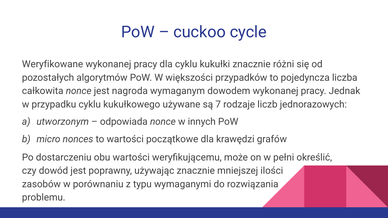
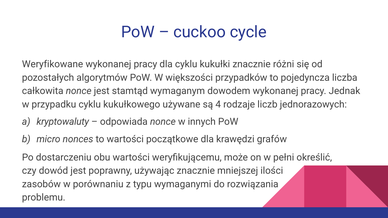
nagroda: nagroda -> stamtąd
7: 7 -> 4
utworzonym: utworzonym -> kryptowaluty
